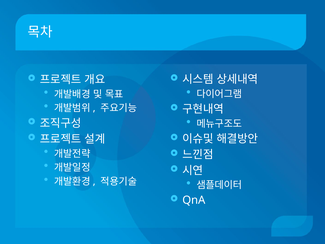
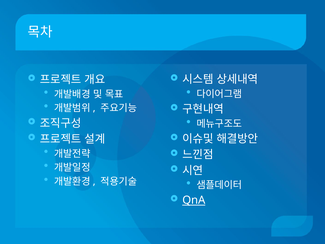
QnA underline: none -> present
